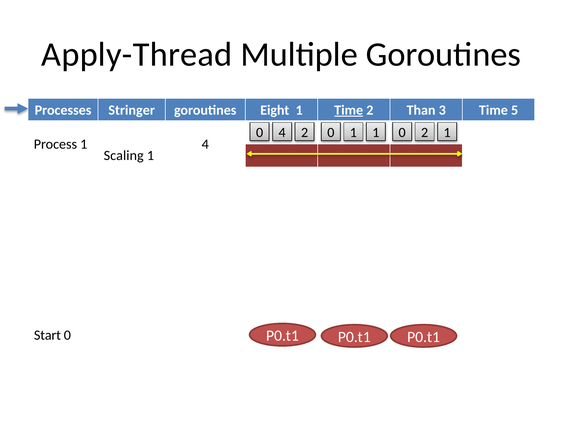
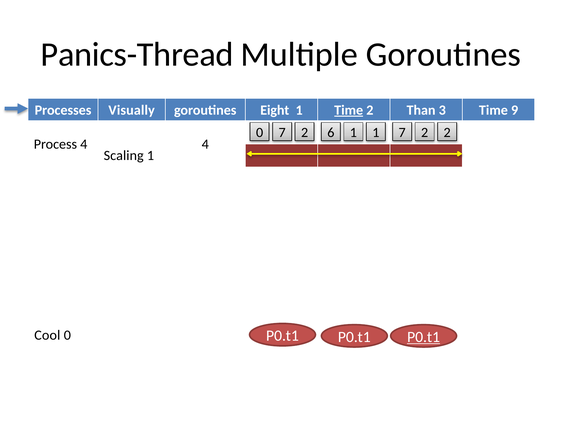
Apply-Thread: Apply-Thread -> Panics-Thread
Stringer: Stringer -> Visually
5: 5 -> 9
0 4: 4 -> 7
2 0: 0 -> 6
1 0: 0 -> 7
2 1: 1 -> 2
Process 1: 1 -> 4
Start: Start -> Cool
P0.t1 at (424, 337) underline: none -> present
